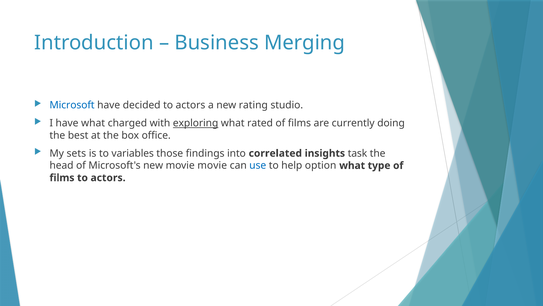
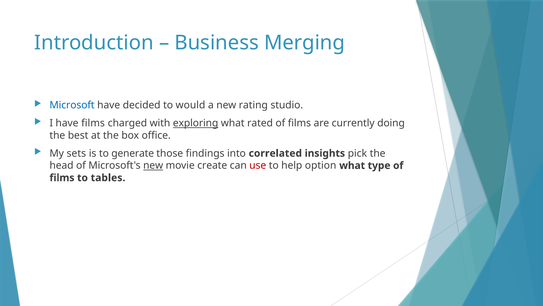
decided to actors: actors -> would
have what: what -> films
variables: variables -> generate
task: task -> pick
new at (153, 165) underline: none -> present
movie movie: movie -> create
use colour: blue -> red
films to actors: actors -> tables
